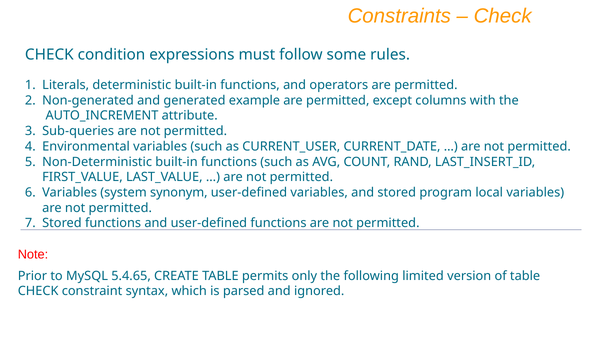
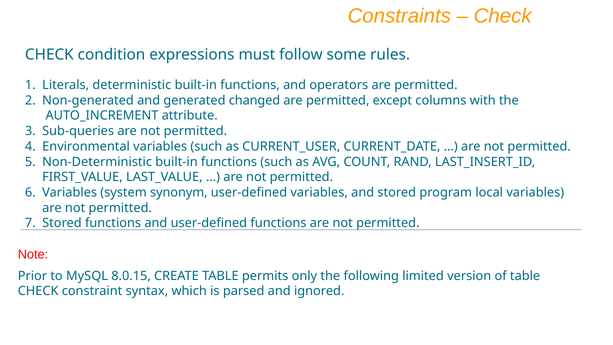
example: example -> changed
5.4.65: 5.4.65 -> 8.0.15
